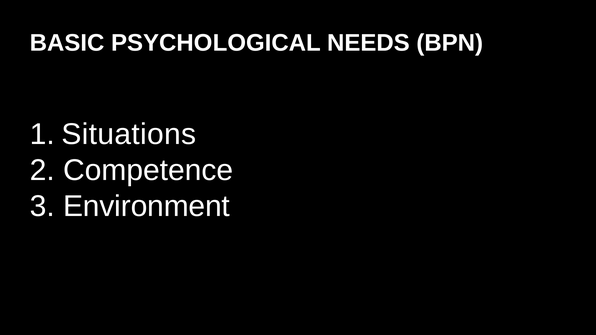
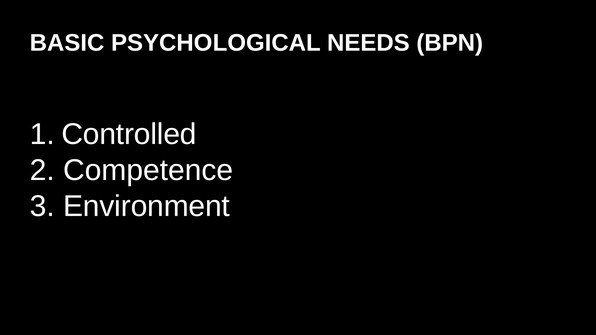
Situations: Situations -> Controlled
